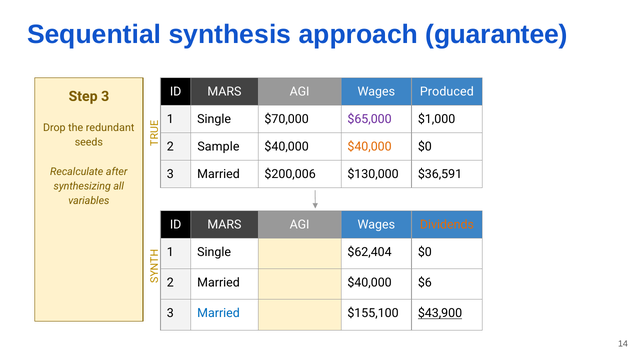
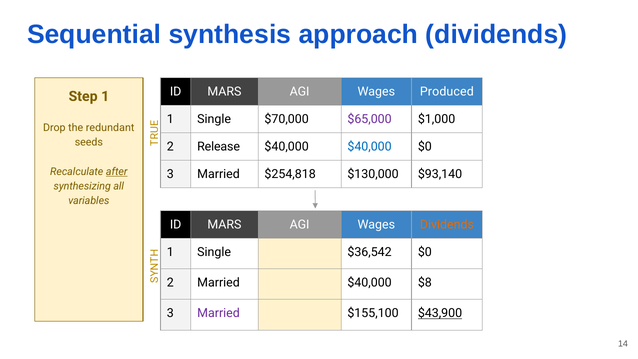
approach guarantee: guarantee -> dividends
Step 3: 3 -> 1
Sample: Sample -> Release
$40,000 at (370, 146) colour: orange -> blue
after underline: none -> present
$200,006: $200,006 -> $254,818
$36,591: $36,591 -> $93,140
$62,404: $62,404 -> $36,542
$6: $6 -> $8
Married at (219, 313) colour: blue -> purple
